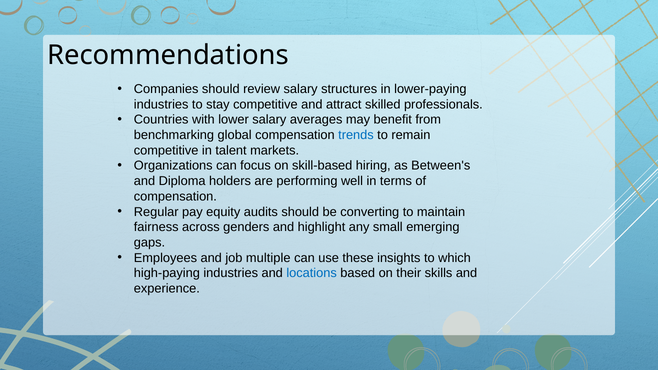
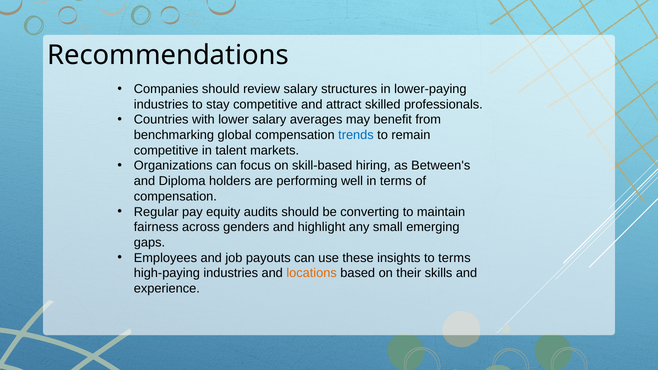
multiple: multiple -> payouts
to which: which -> terms
locations colour: blue -> orange
